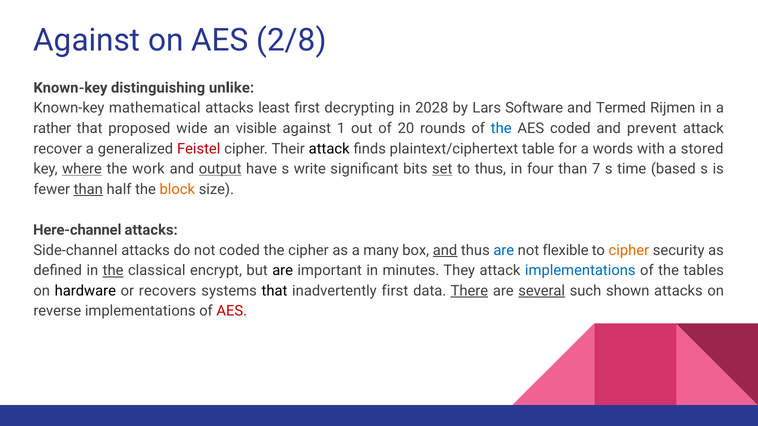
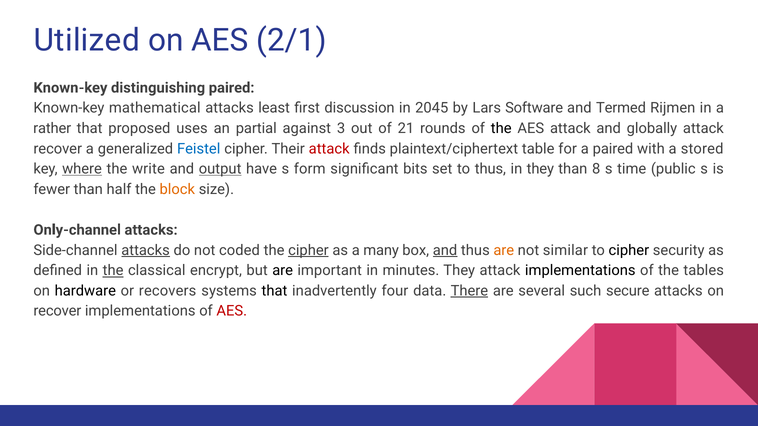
Against at (87, 40): Against -> Utilized
2/8: 2/8 -> 2/1
distinguishing unlike: unlike -> paired
decrypting: decrypting -> discussion
2028: 2028 -> 2045
wide: wide -> uses
visible: visible -> partial
1: 1 -> 3
20: 20 -> 21
the at (501, 128) colour: blue -> black
AES coded: coded -> attack
prevent: prevent -> globally
Feistel colour: red -> blue
attack at (329, 149) colour: black -> red
a words: words -> paired
work: work -> write
write: write -> form
set underline: present -> none
in four: four -> they
7: 7 -> 8
based: based -> public
than at (88, 189) underline: present -> none
Here-channel: Here-channel -> Only-channel
attacks at (146, 250) underline: none -> present
cipher at (308, 250) underline: none -> present
are at (504, 250) colour: blue -> orange
flexible: flexible -> similar
cipher at (629, 250) colour: orange -> black
implementations at (580, 271) colour: blue -> black
inadvertently first: first -> four
several underline: present -> none
shown: shown -> secure
reverse at (57, 311): reverse -> recover
